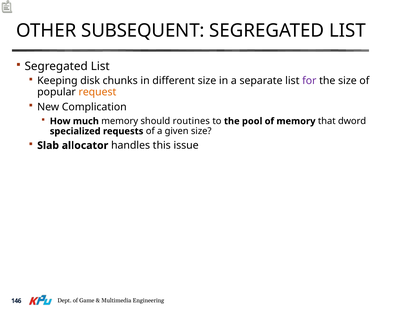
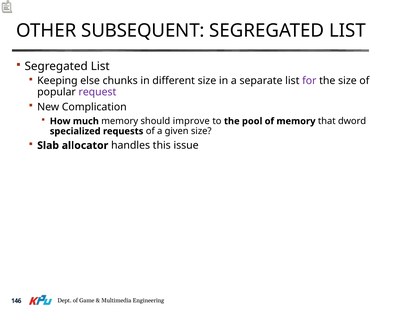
disk: disk -> else
request colour: orange -> purple
routines: routines -> improve
